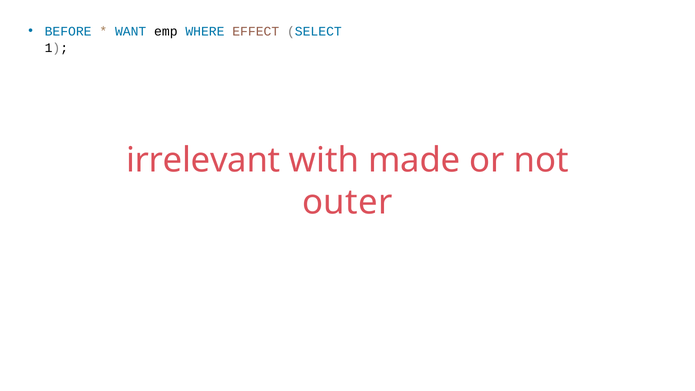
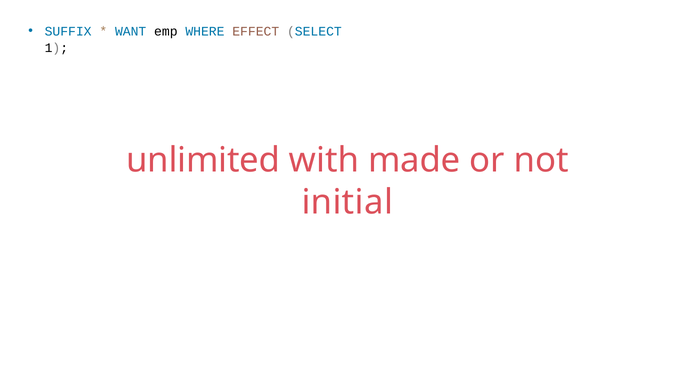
BEFORE: BEFORE -> SUFFIX
irrelevant: irrelevant -> unlimited
outer: outer -> initial
